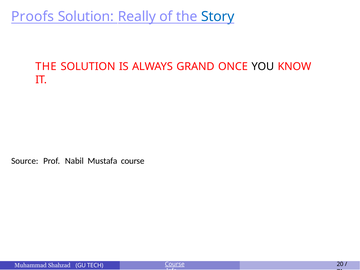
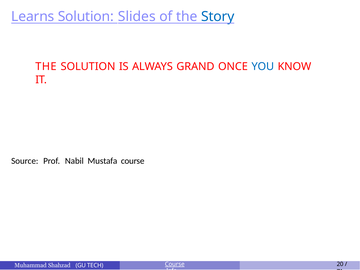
Proofs: Proofs -> Learns
Really: Really -> Slides
YOU colour: black -> blue
